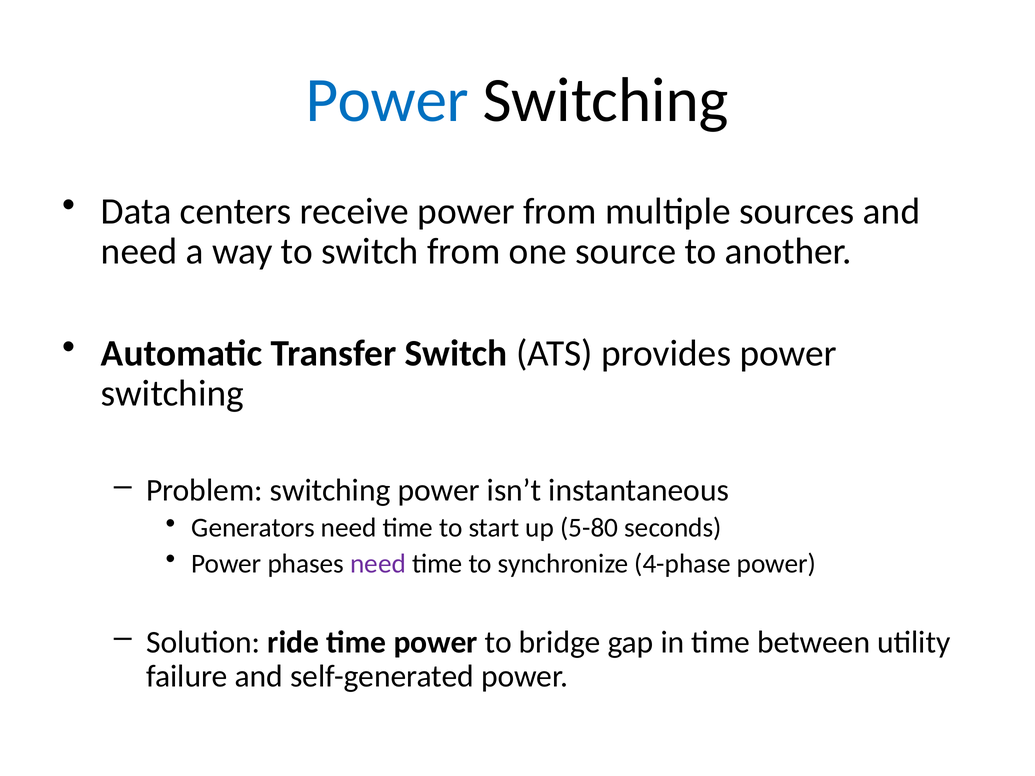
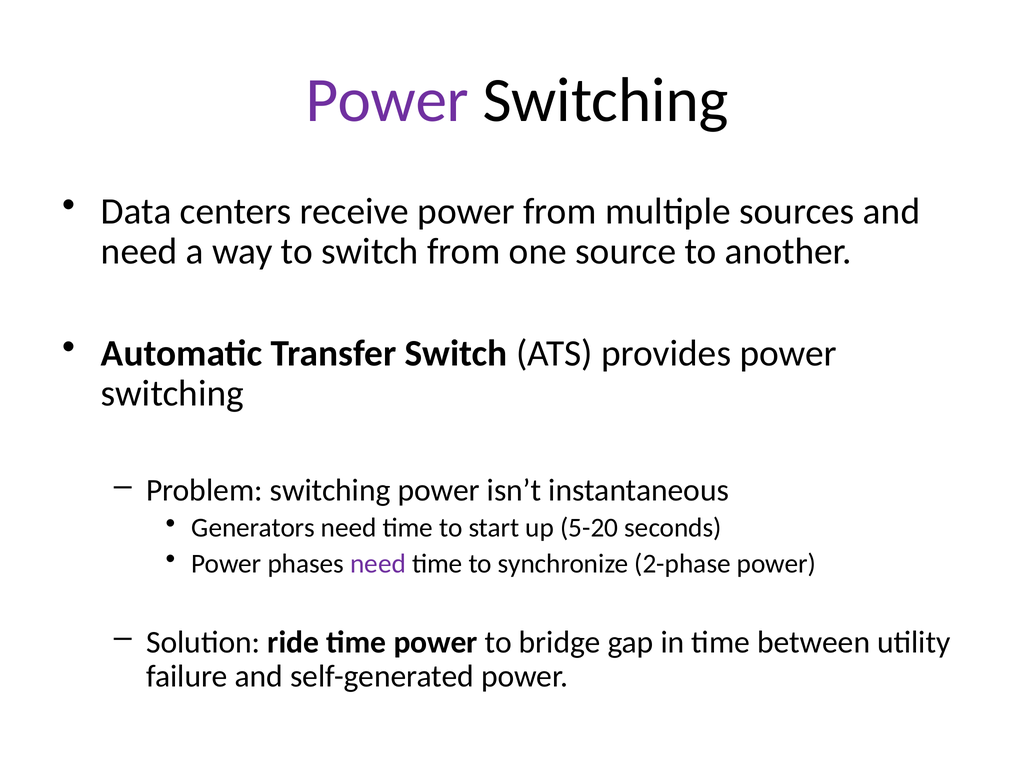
Power at (387, 100) colour: blue -> purple
5-80: 5-80 -> 5-20
4-phase: 4-phase -> 2-phase
